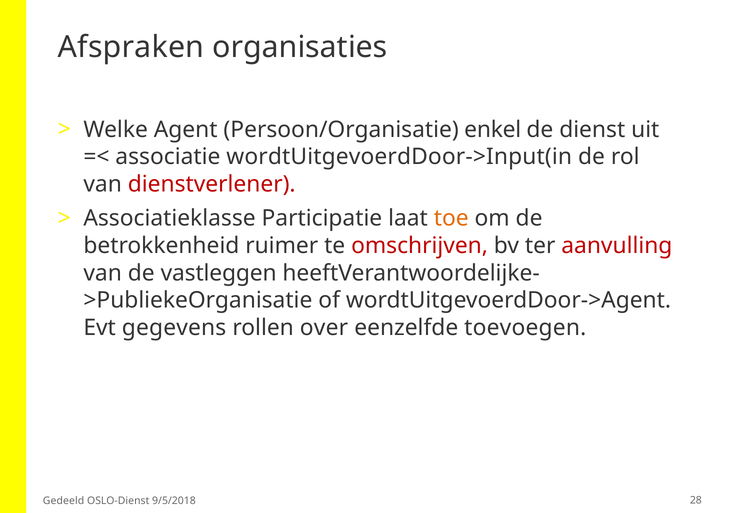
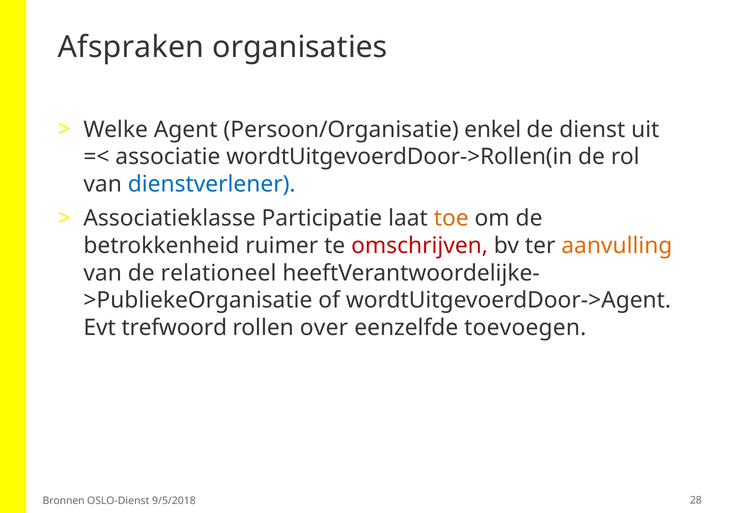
wordtUitgevoerdDoor->Input(in: wordtUitgevoerdDoor->Input(in -> wordtUitgevoerdDoor->Rollen(in
dienstverlener colour: red -> blue
aanvulling colour: red -> orange
vastleggen: vastleggen -> relationeel
gegevens: gegevens -> trefwoord
Gedeeld: Gedeeld -> Bronnen
